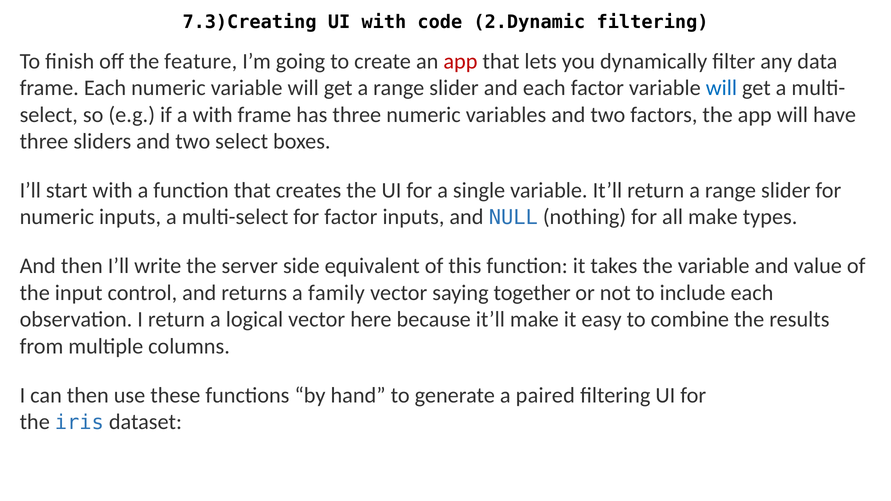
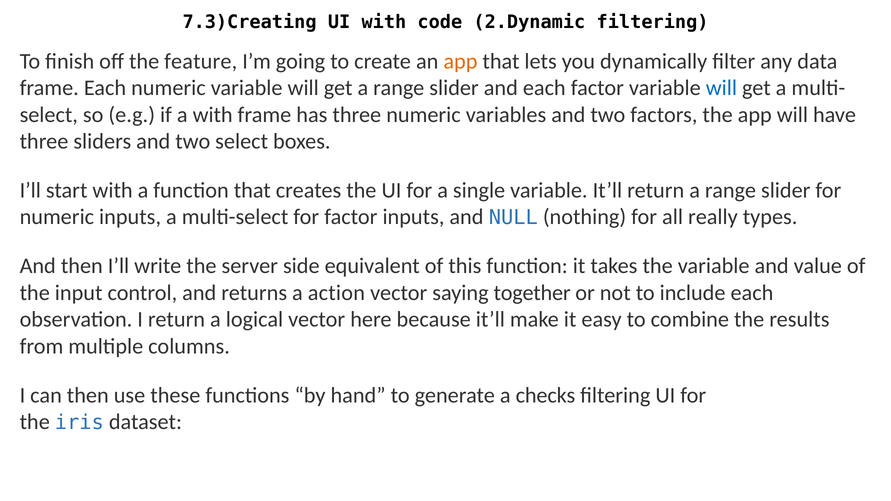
app at (460, 61) colour: red -> orange
all make: make -> really
family: family -> action
paired: paired -> checks
